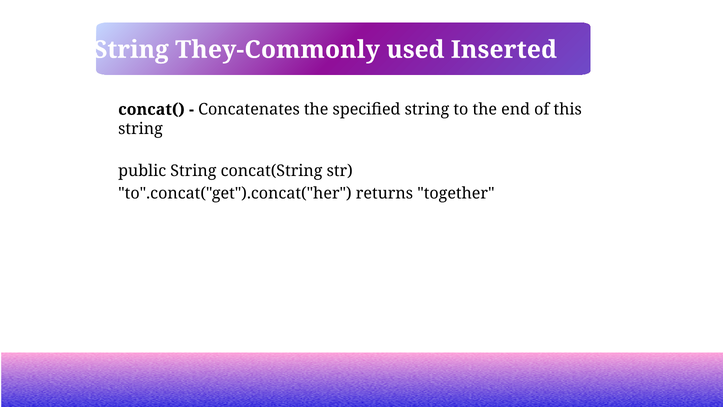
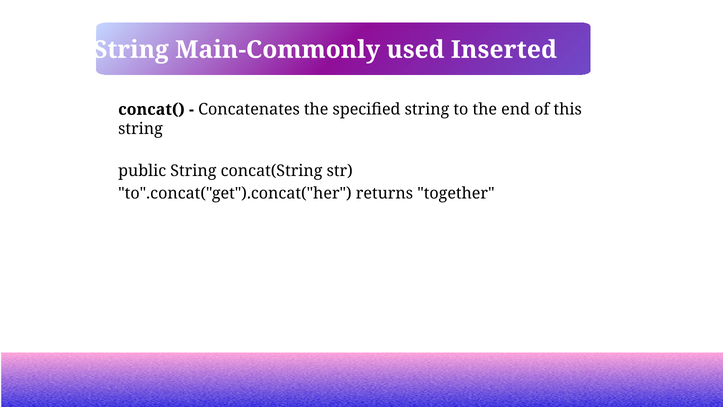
They-Commonly: They-Commonly -> Main-Commonly
